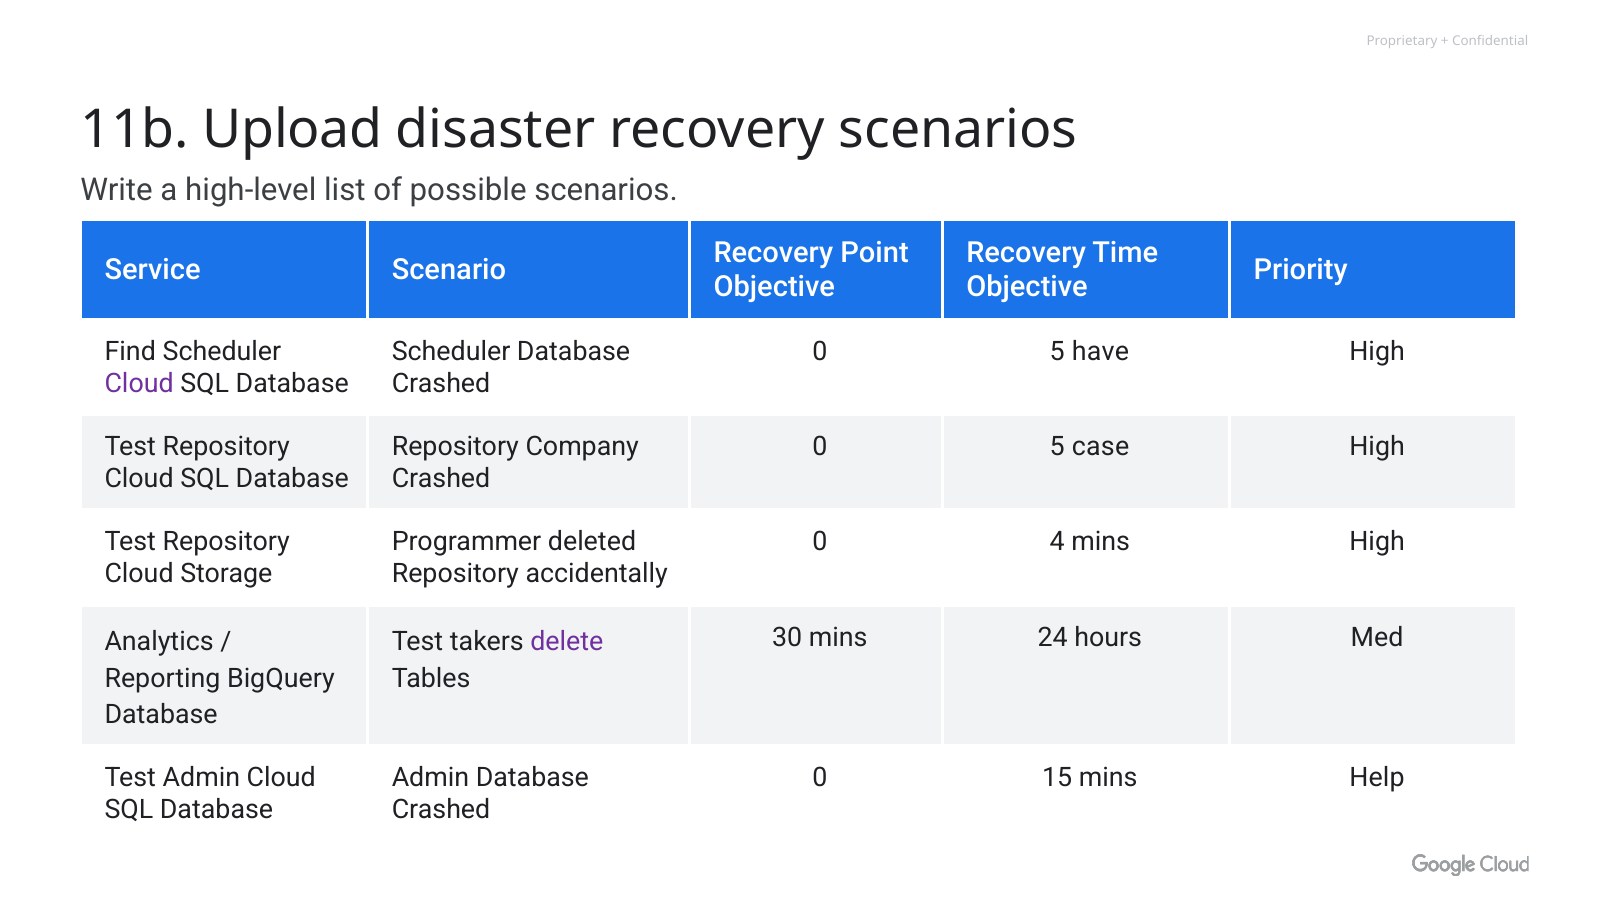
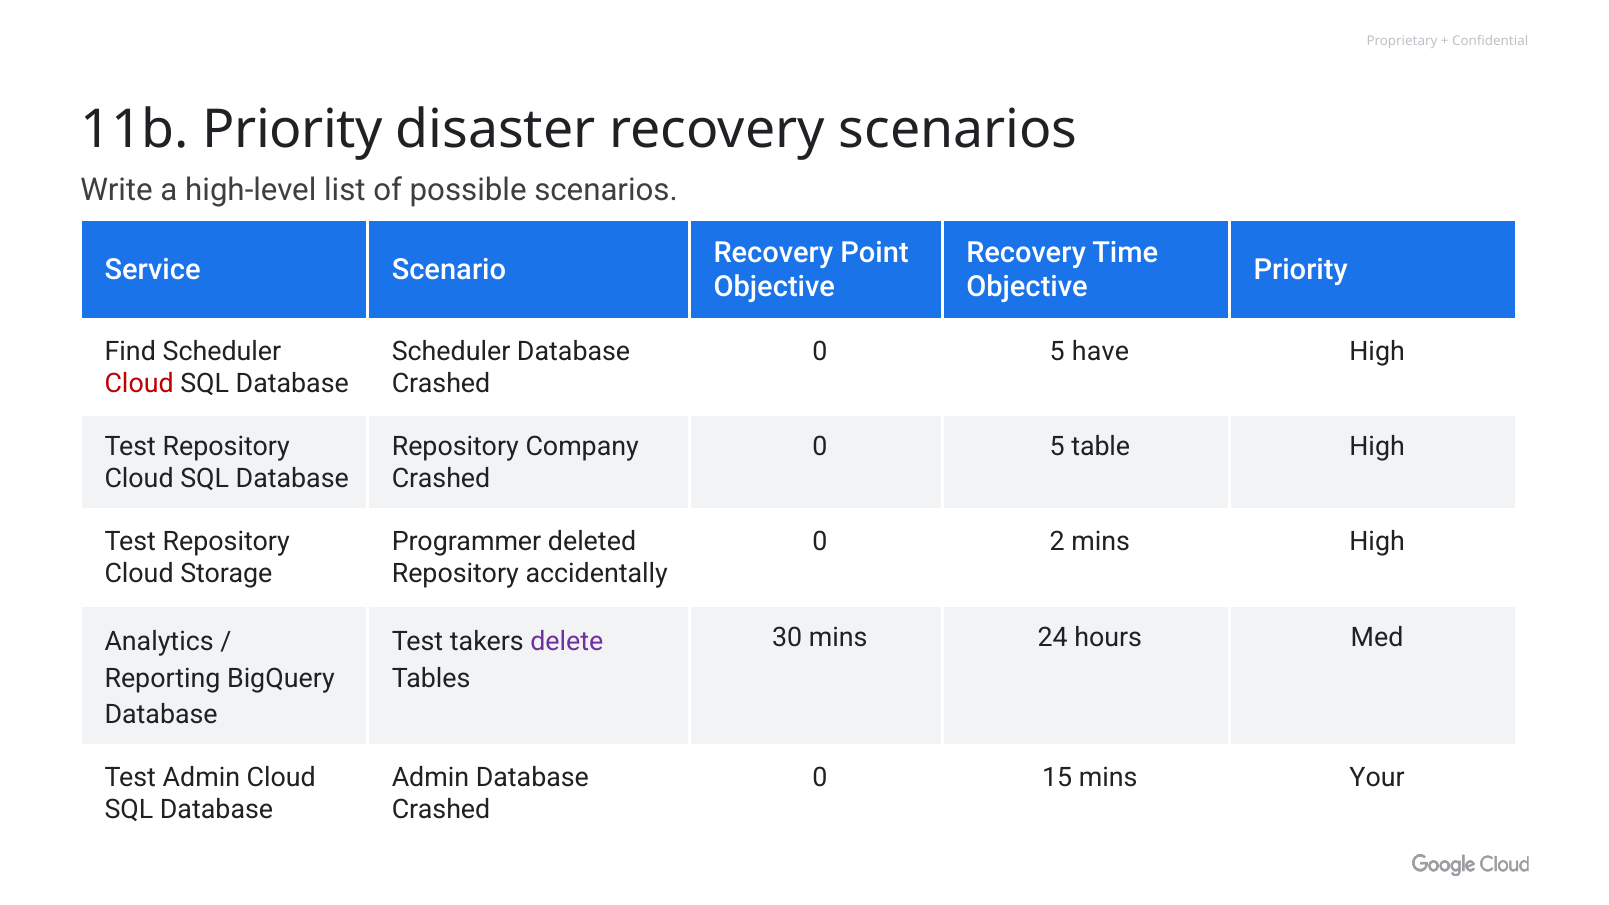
11b Upload: Upload -> Priority
Cloud at (139, 383) colour: purple -> red
case: case -> table
4: 4 -> 2
Help: Help -> Your
